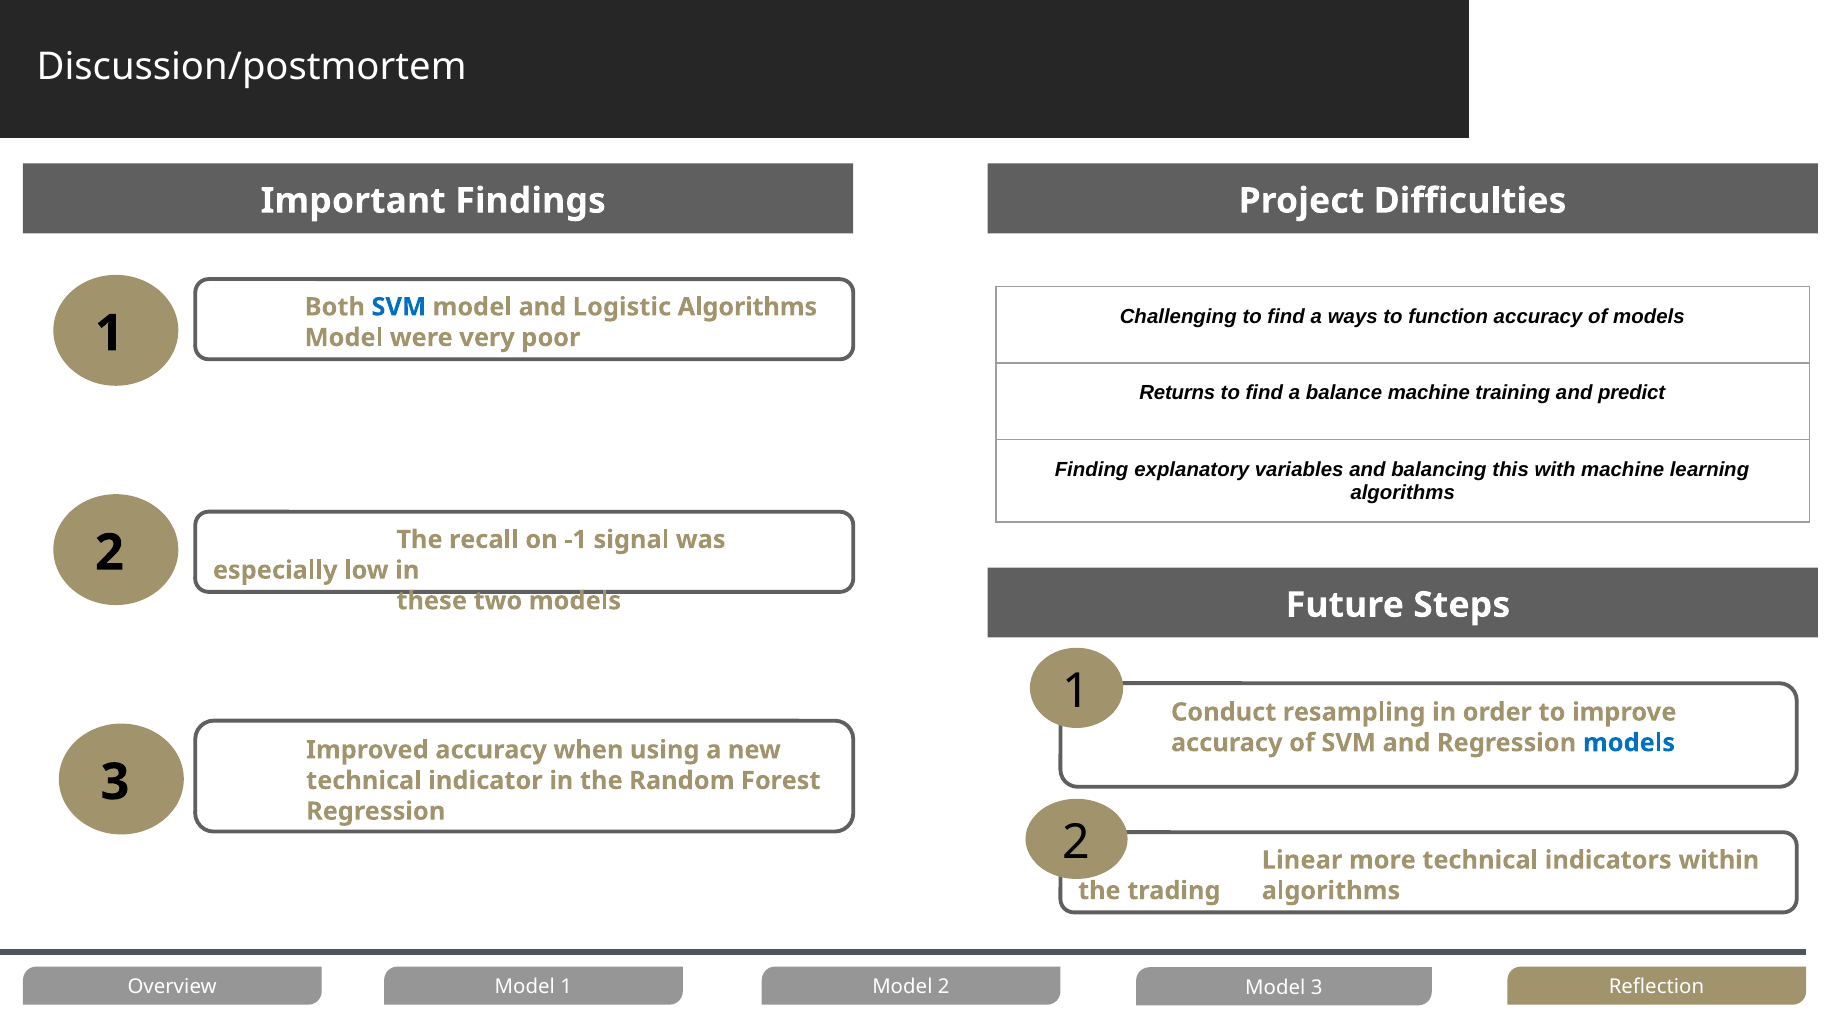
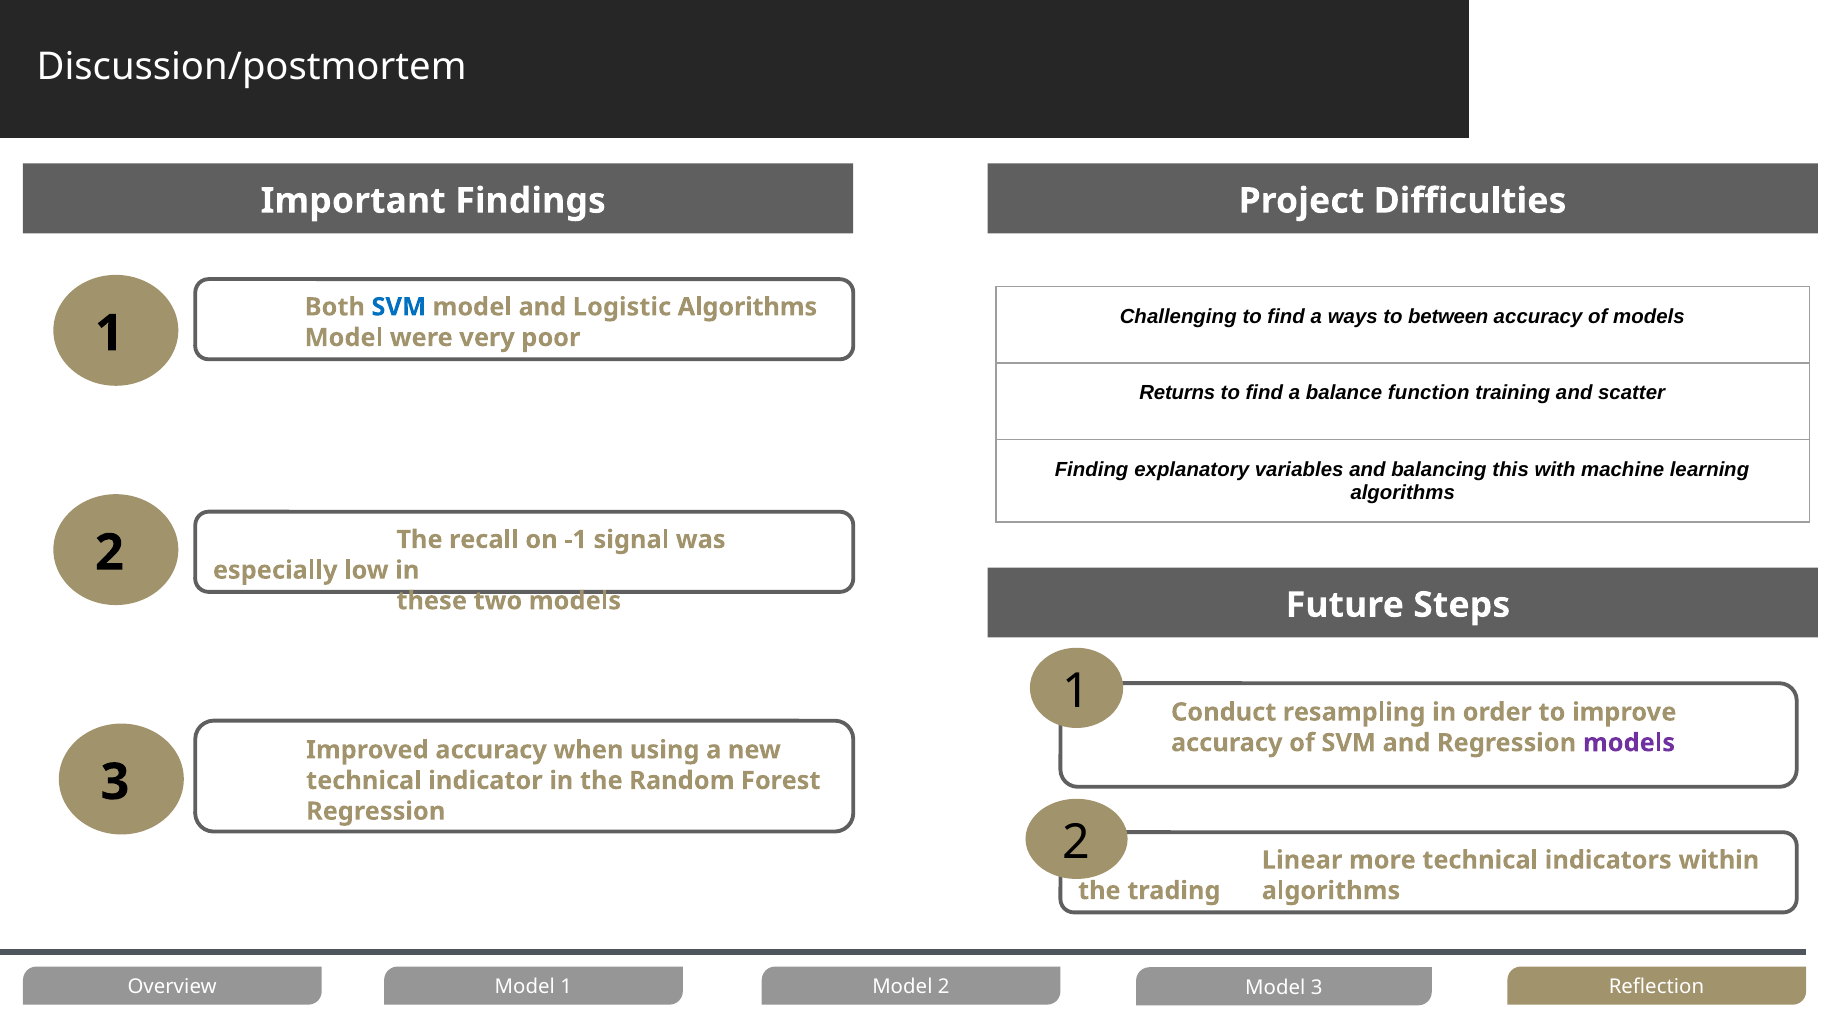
function: function -> between
balance machine: machine -> function
predict: predict -> scatter
models at (1629, 743) colour: blue -> purple
